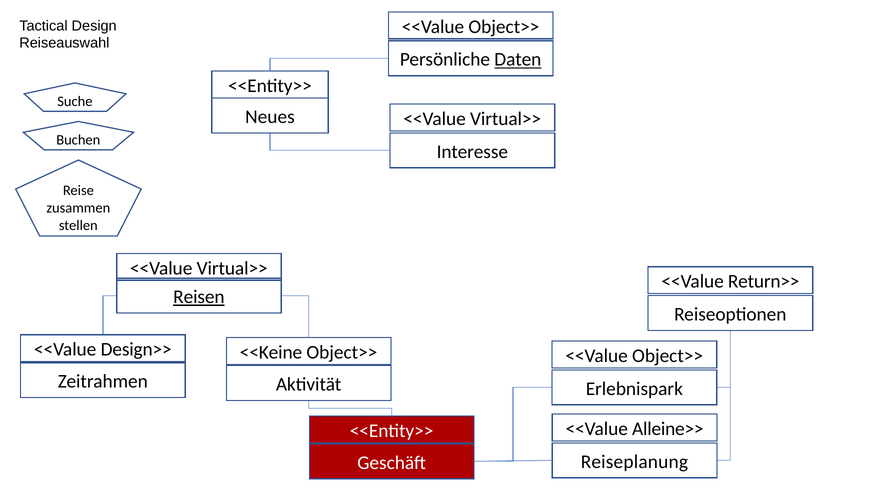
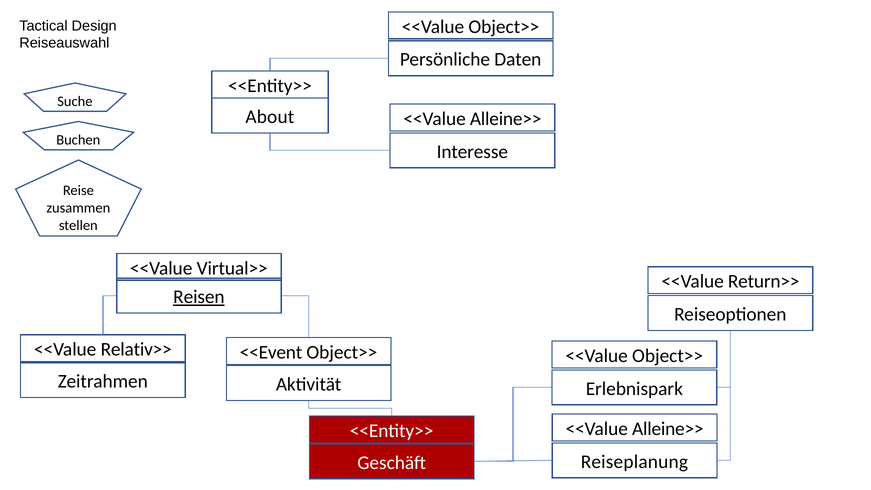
Daten underline: present -> none
Neues: Neues -> About
Virtual>> at (506, 119): Virtual>> -> Alleine>>
Design>>: Design>> -> Relativ>>
<<Keine: <<Keine -> <<Event
